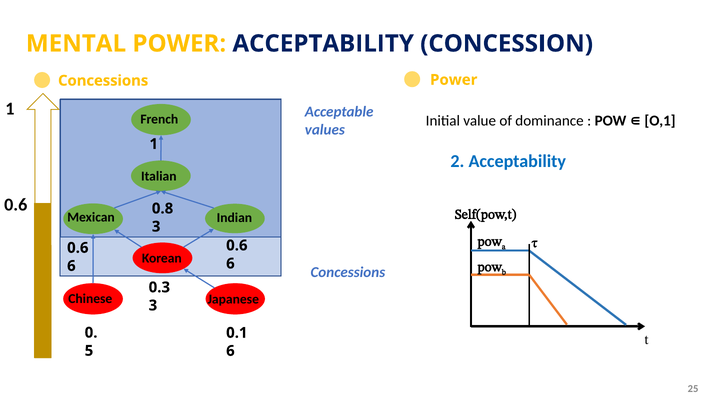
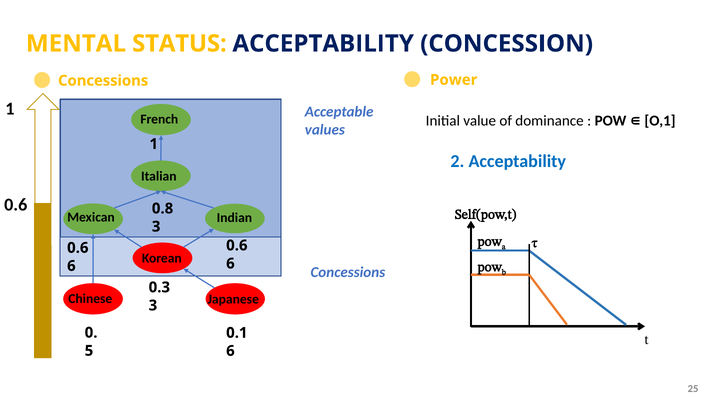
MENTAL POWER: POWER -> STATUS
